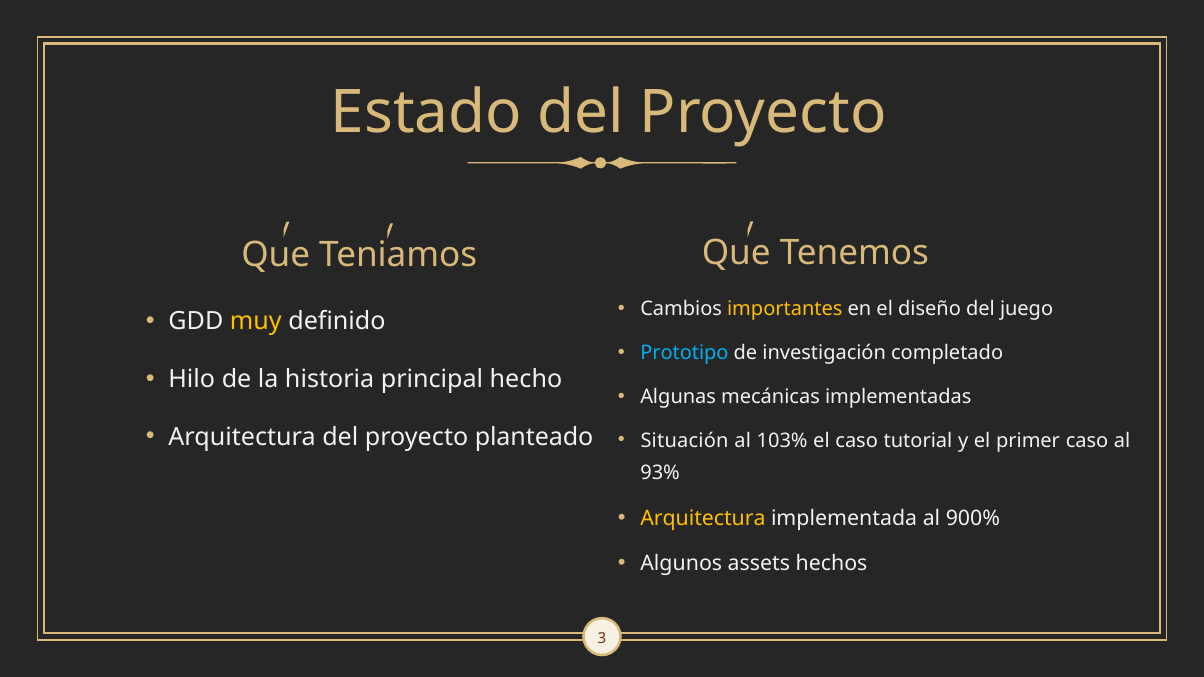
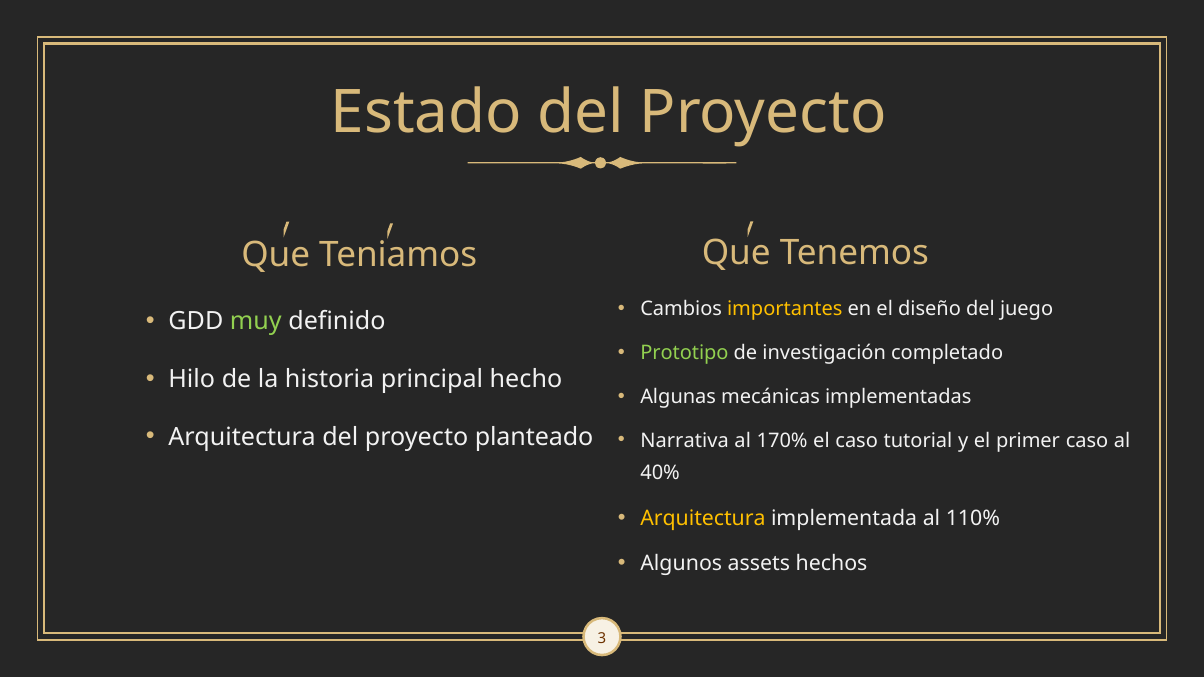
muy colour: yellow -> light green
Prototipo colour: light blue -> light green
Situación: Situación -> Narrativa
103%: 103% -> 170%
93%: 93% -> 40%
900%: 900% -> 110%
